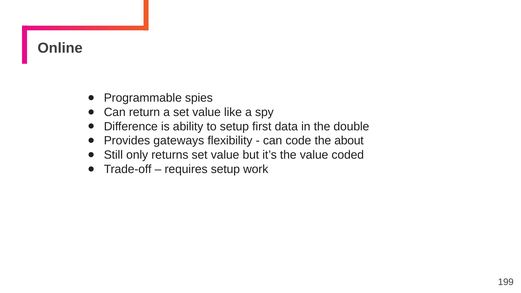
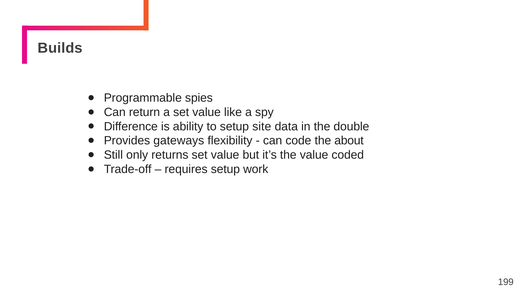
Online: Online -> Builds
first: first -> site
